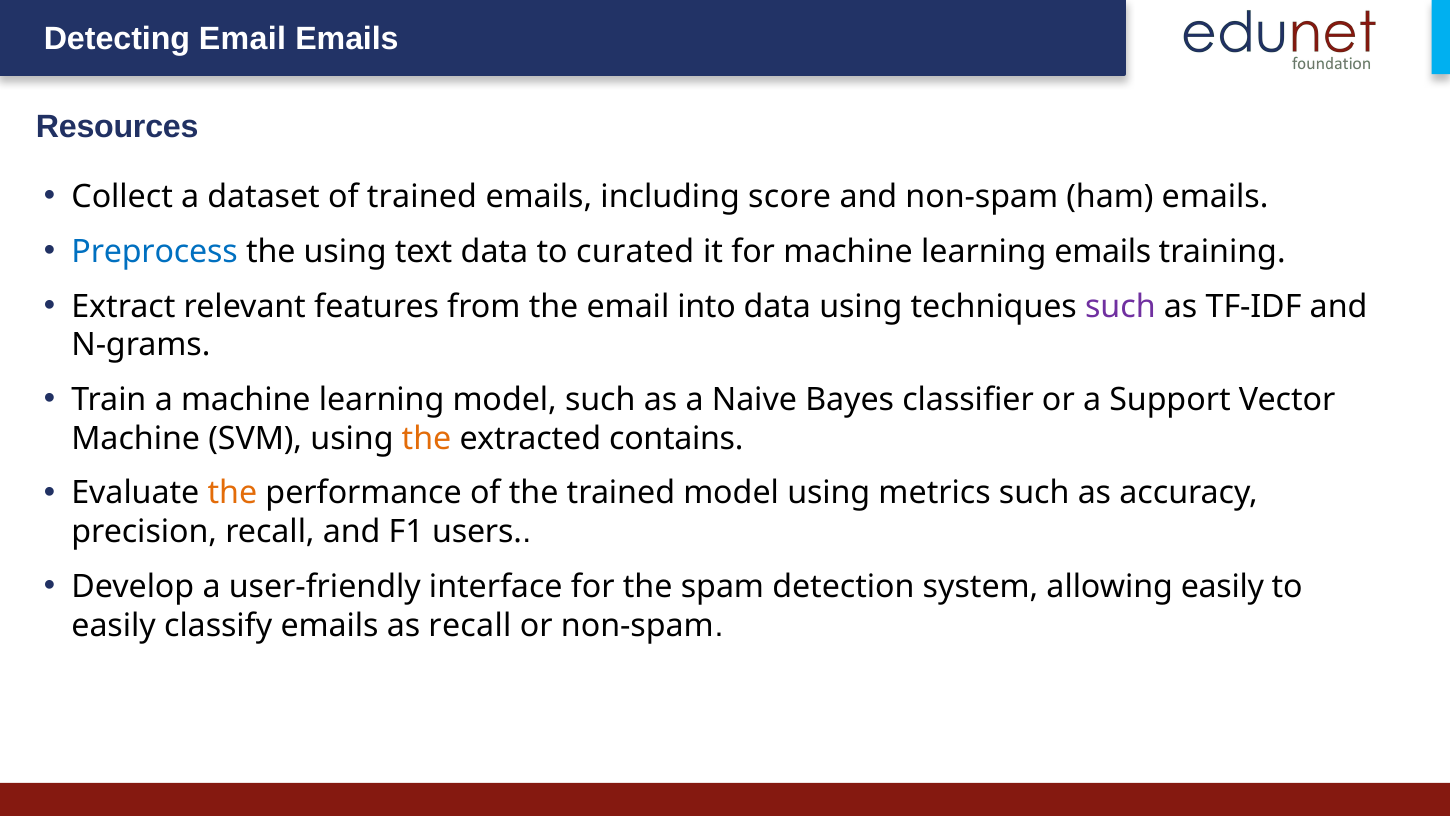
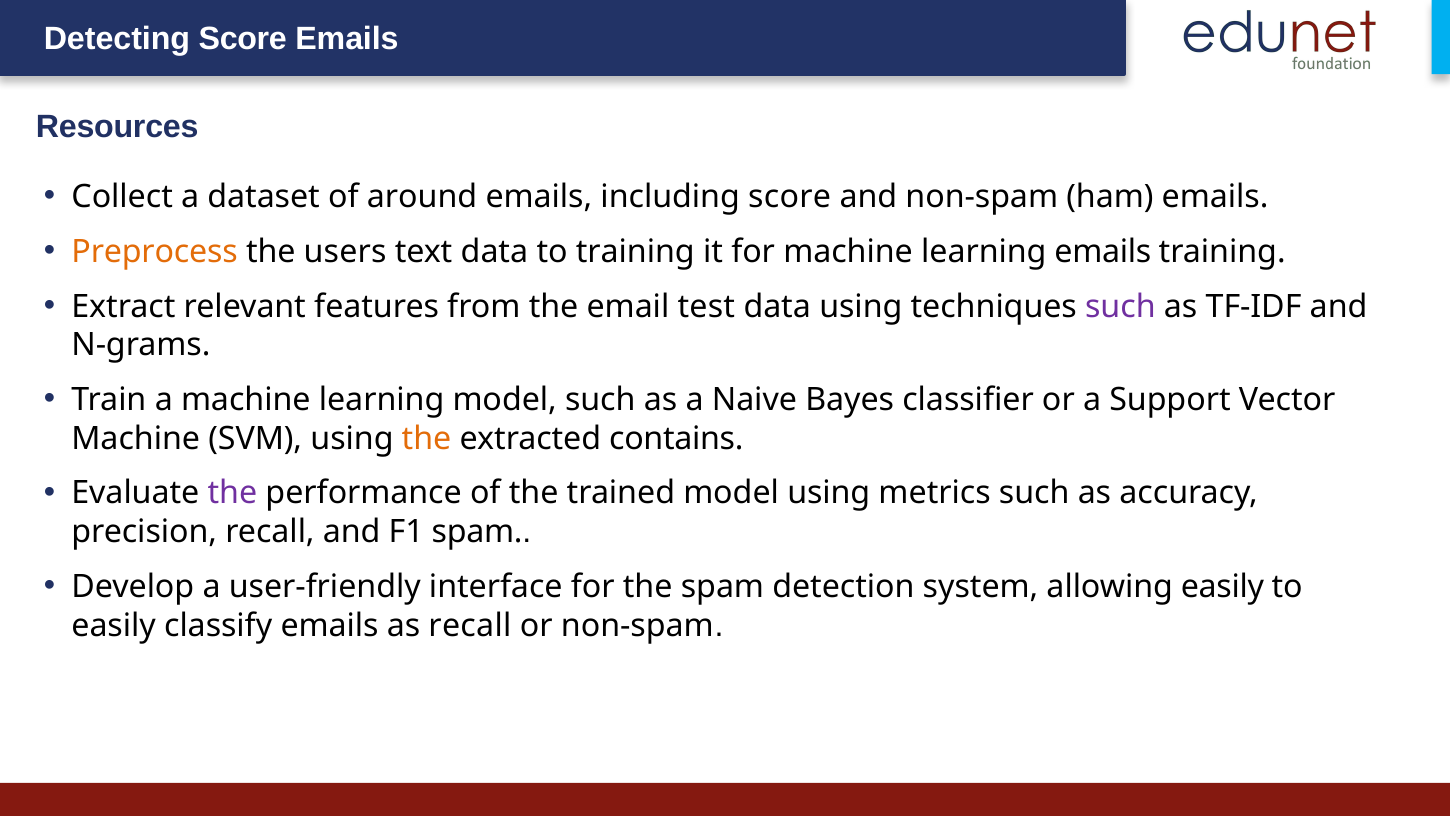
Email at (242, 39): Email -> Score
of trained: trained -> around
Preprocess colour: blue -> orange
the using: using -> users
to curated: curated -> training
into: into -> test
the at (232, 493) colour: orange -> purple
F1 users: users -> spam
